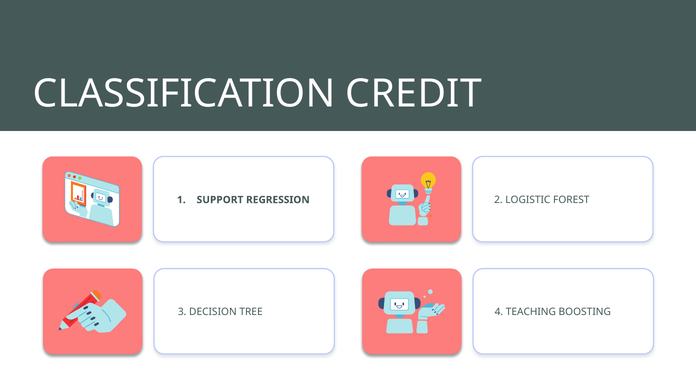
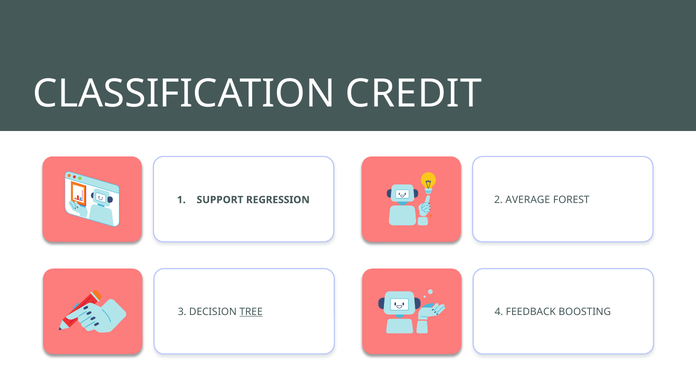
LOGISTIC: LOGISTIC -> AVERAGE
TREE underline: none -> present
TEACHING: TEACHING -> FEEDBACK
